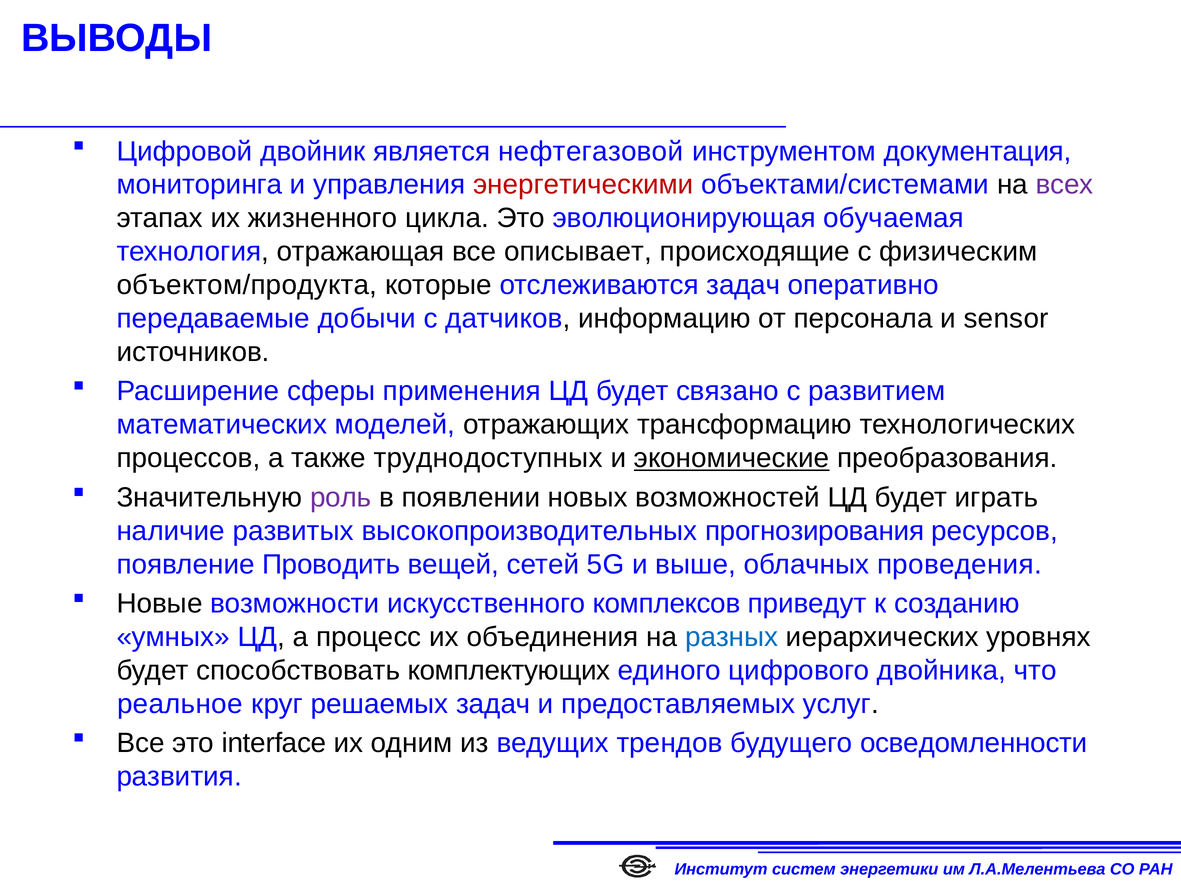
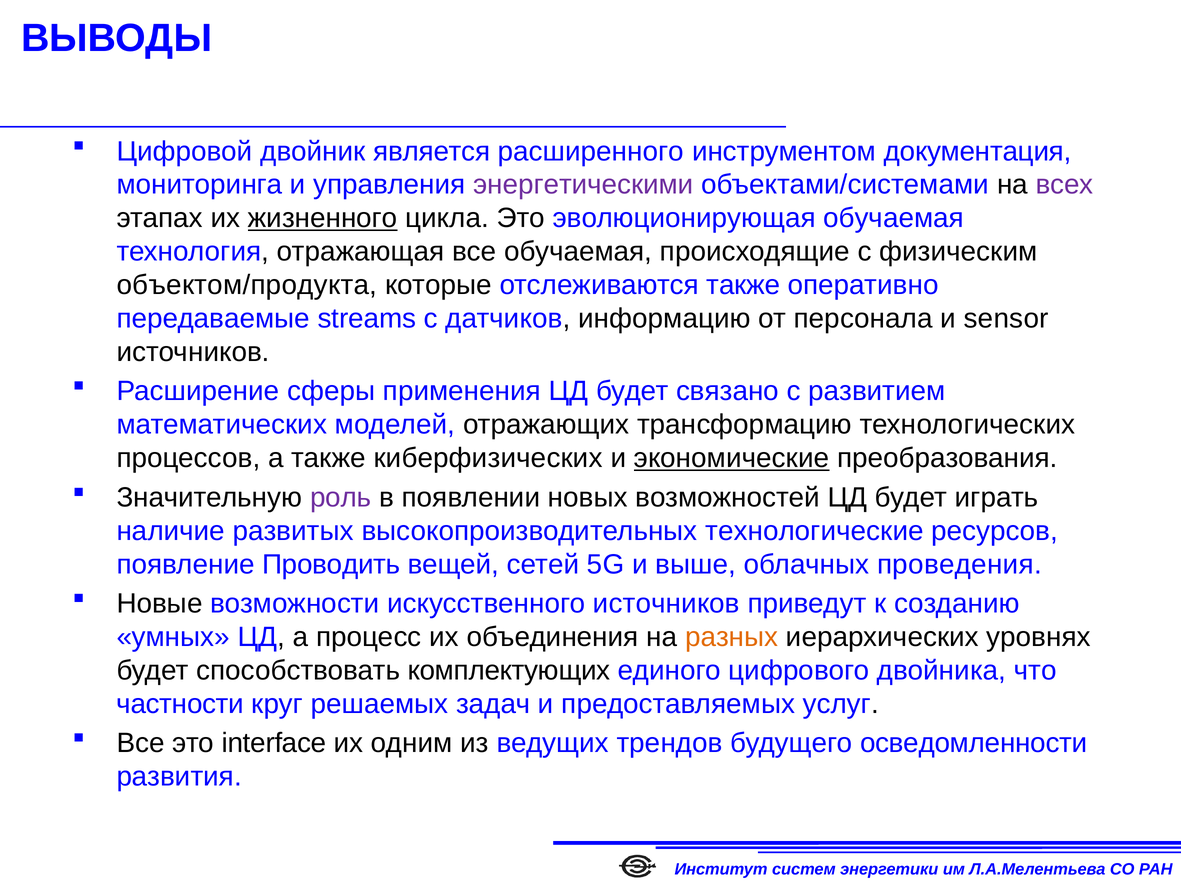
нефтегазовой: нефтегазовой -> расширенного
энергетическими colour: red -> purple
жизненного underline: none -> present
все описывает: описывает -> обучаемая
отслеживаются задач: задач -> также
добычи: добычи -> streams
труднодоступных: труднодоступных -> киберфизических
прогнозирования: прогнозирования -> технологические
искусственного комплексов: комплексов -> источников
разных colour: blue -> orange
реальное: реальное -> частности
